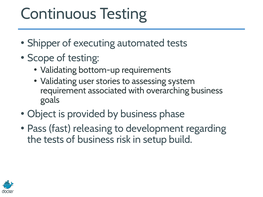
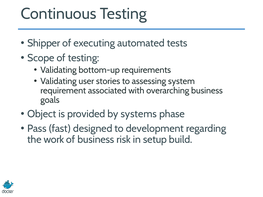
by business: business -> systems
releasing: releasing -> designed
the tests: tests -> work
